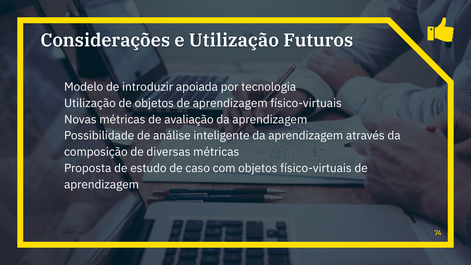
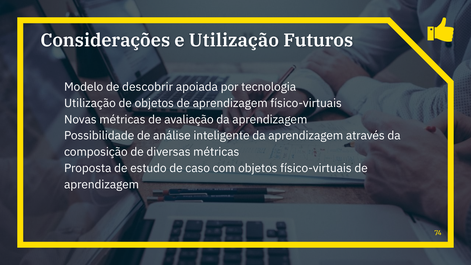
introduzir: introduzir -> descobrir
